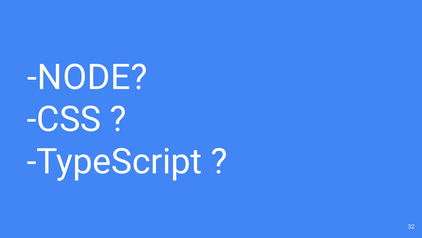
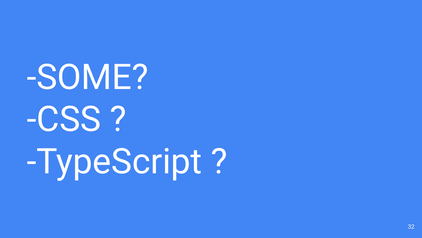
NODE: NODE -> SOME
